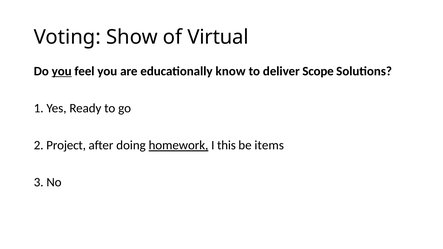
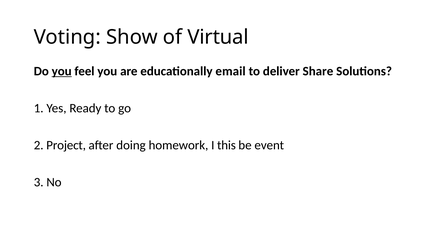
know: know -> email
Scope: Scope -> Share
homework underline: present -> none
items: items -> event
